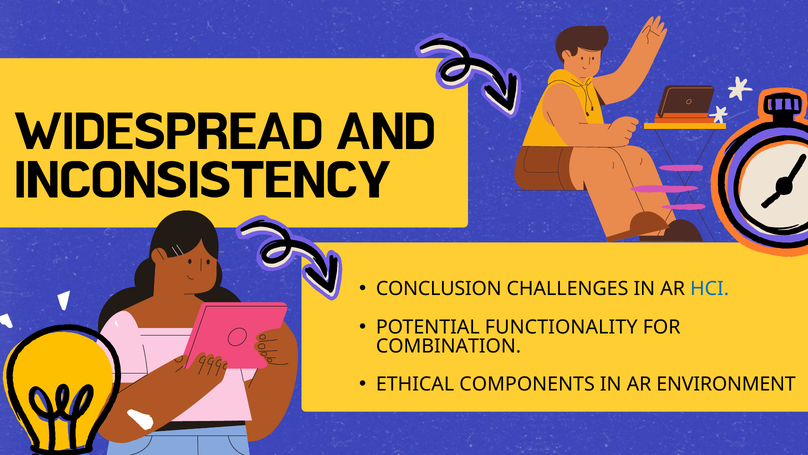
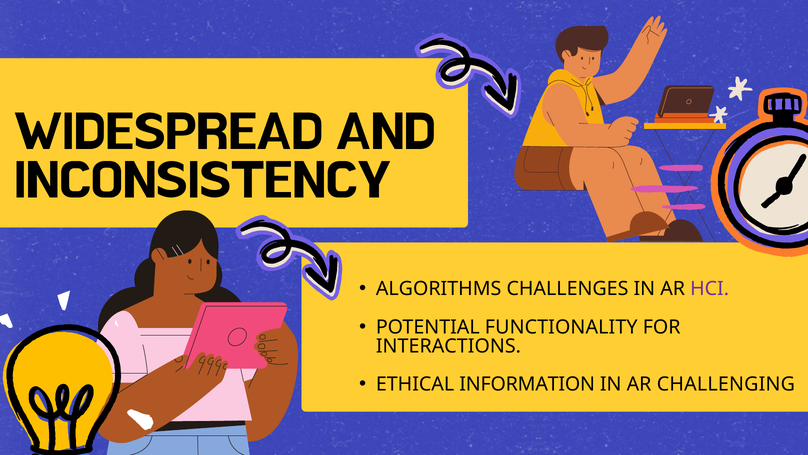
CONCLUSION: CONCLUSION -> ALGORITHMS
HCI colour: blue -> purple
COMBINATION: COMBINATION -> INTERACTIONS
COMPONENTS: COMPONENTS -> INFORMATION
ENVIRONMENT: ENVIRONMENT -> CHALLENGING
